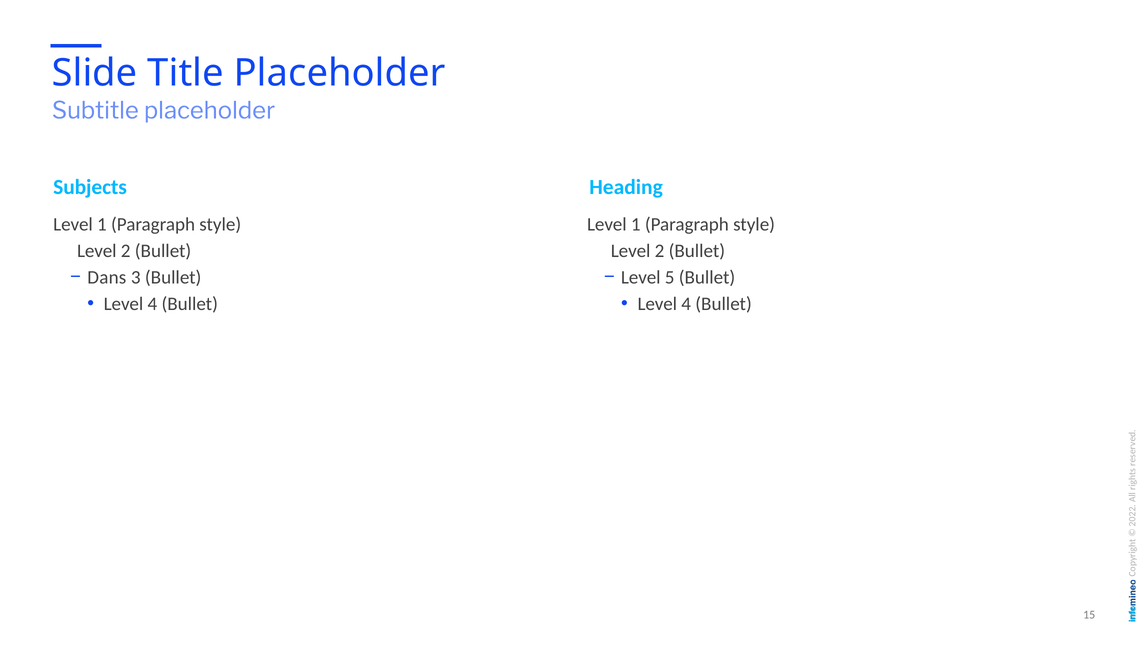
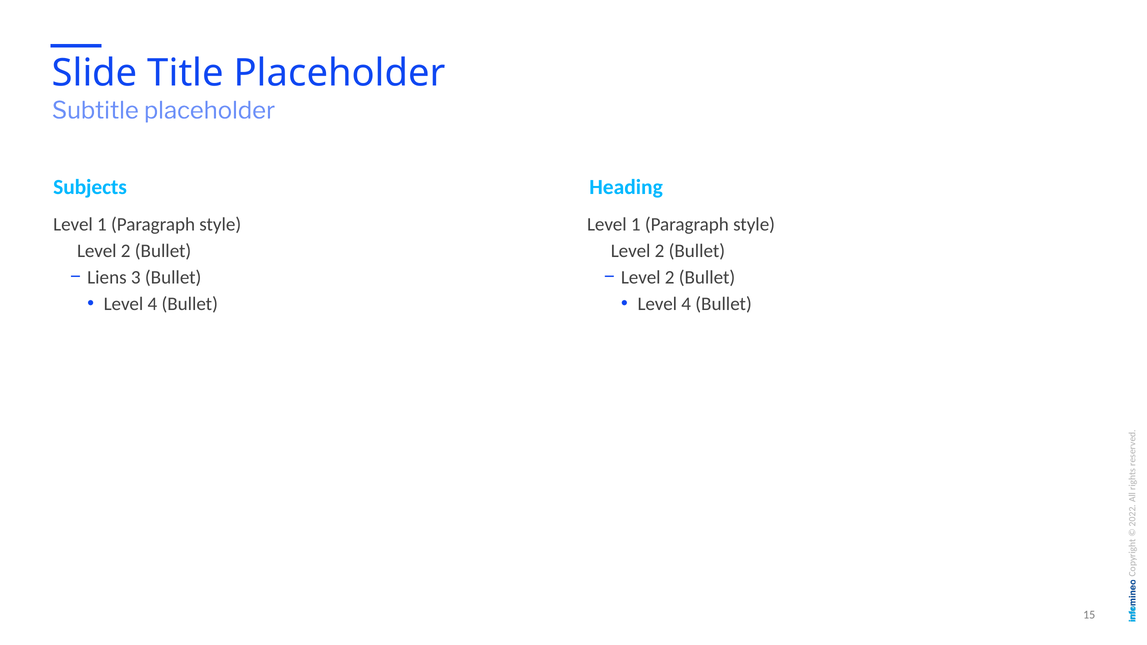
Dans: Dans -> Liens
Level 5: 5 -> 2
